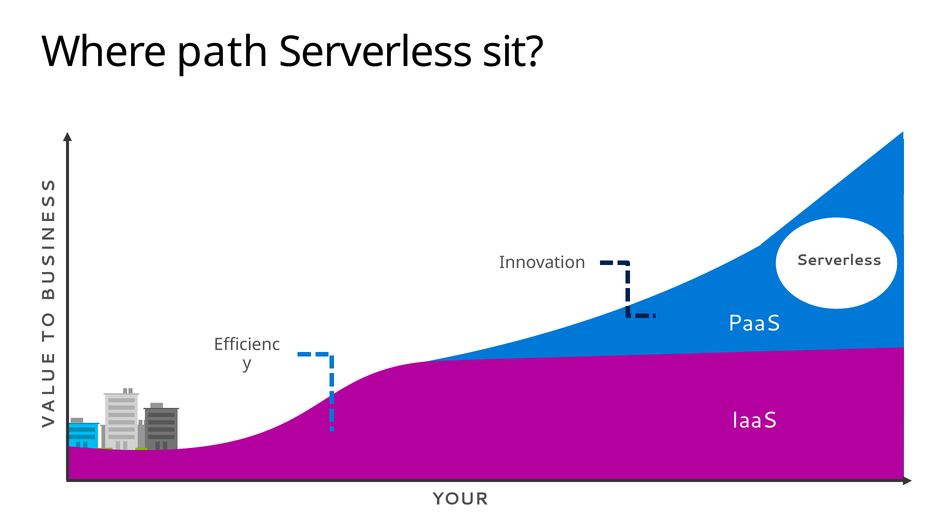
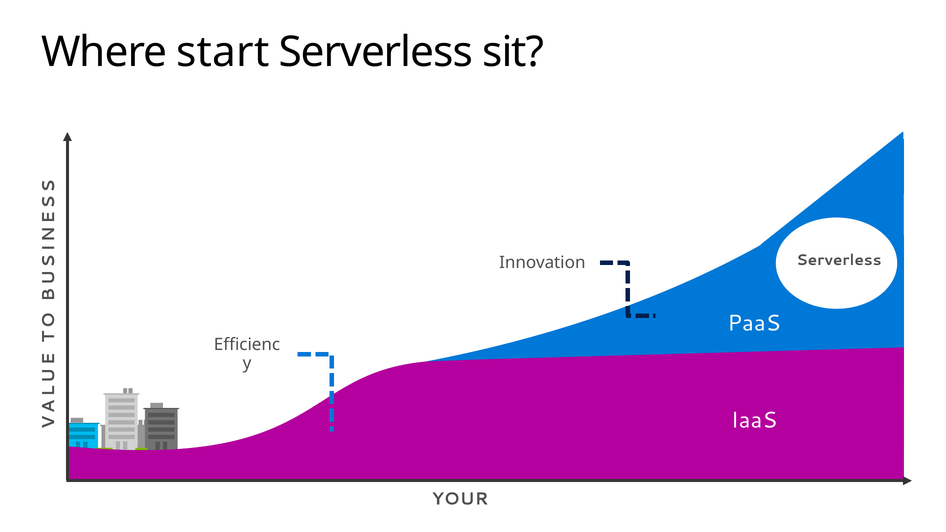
path: path -> start
